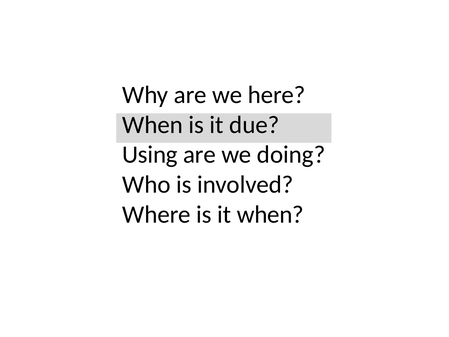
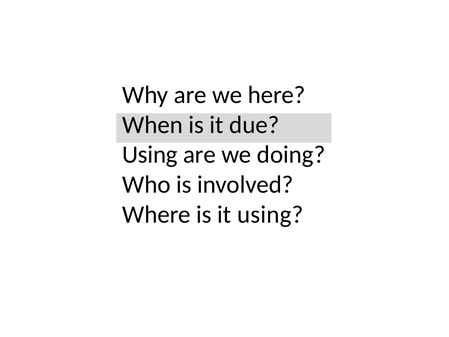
it when: when -> using
